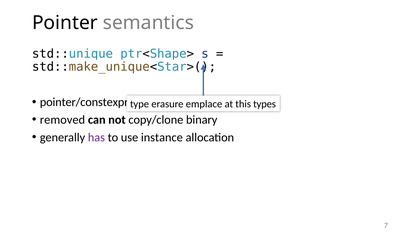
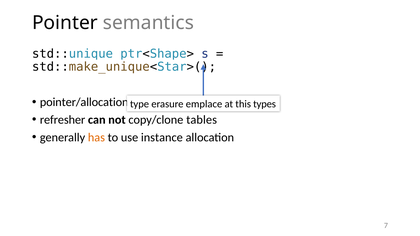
pointer/constexpr: pointer/constexpr -> pointer/allocation
removed: removed -> refresher
binary: binary -> tables
has colour: purple -> orange
